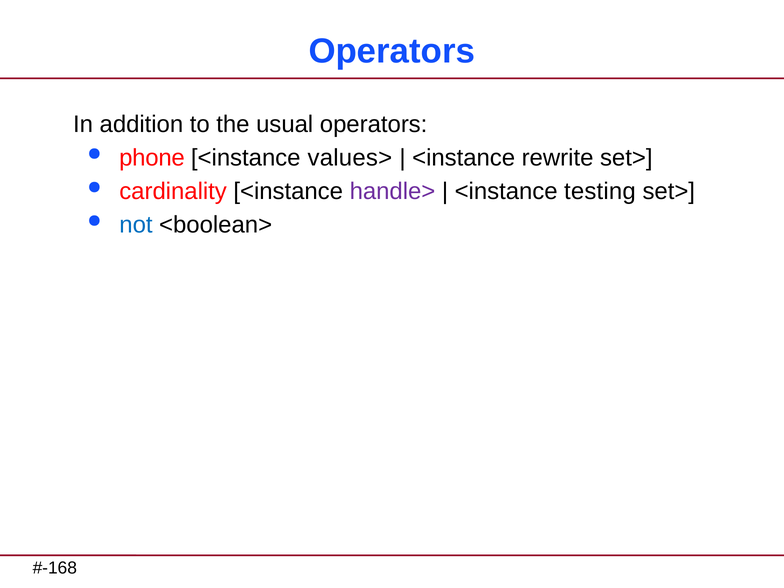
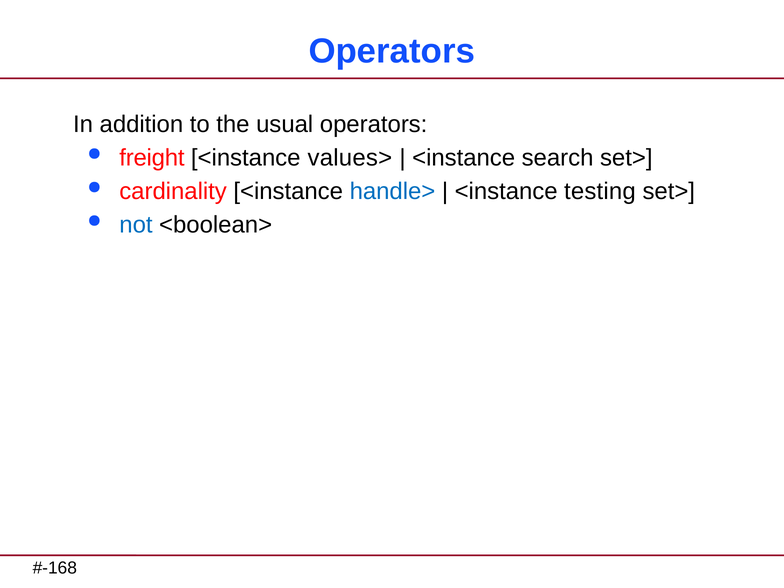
phone: phone -> freight
rewrite: rewrite -> search
handle> colour: purple -> blue
